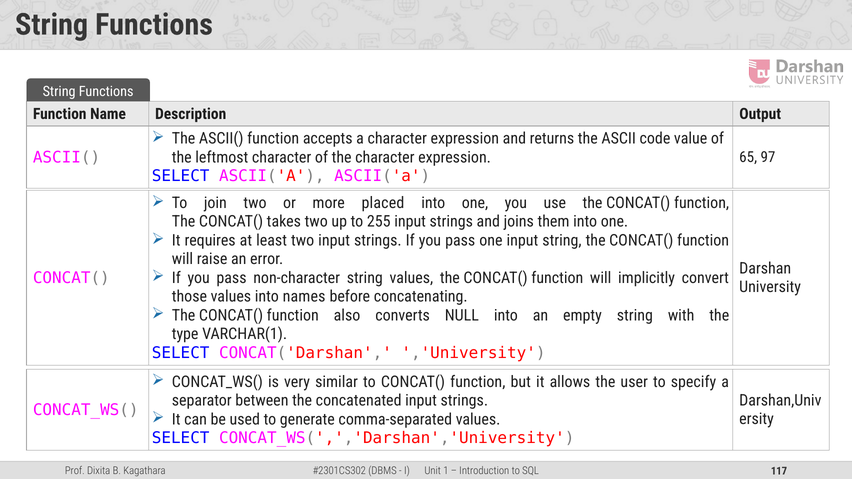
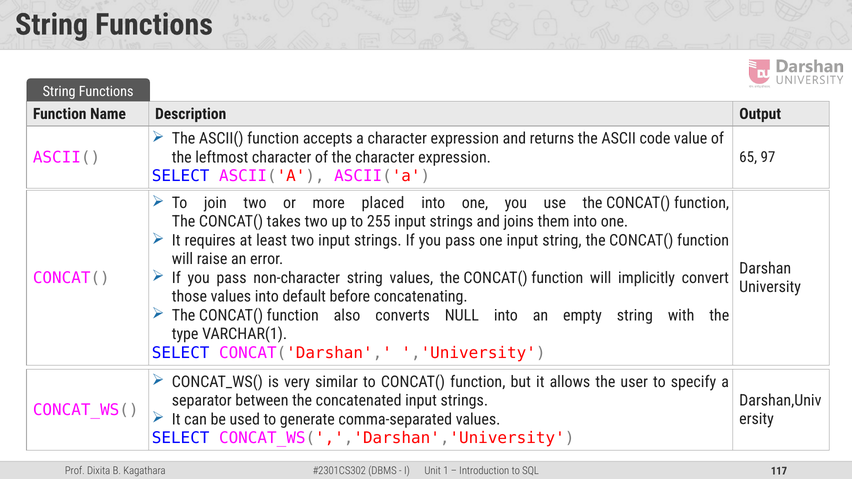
names: names -> default
